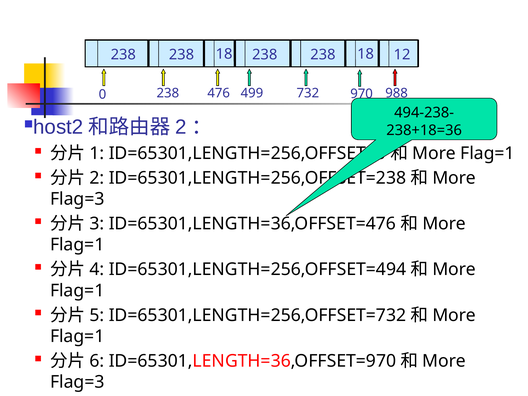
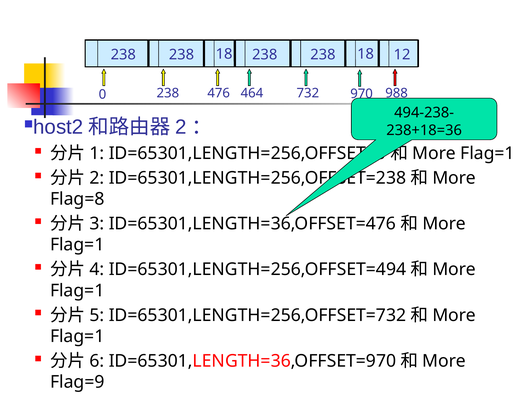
499: 499 -> 464
Flag=3 at (77, 199): Flag=3 -> Flag=8
Flag=3 at (77, 382): Flag=3 -> Flag=9
